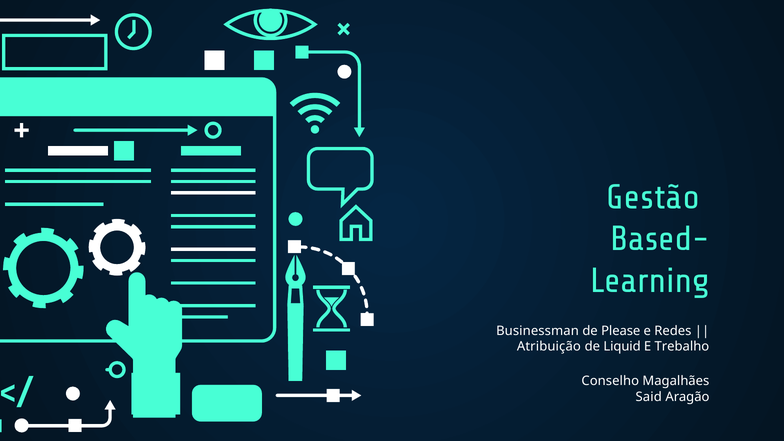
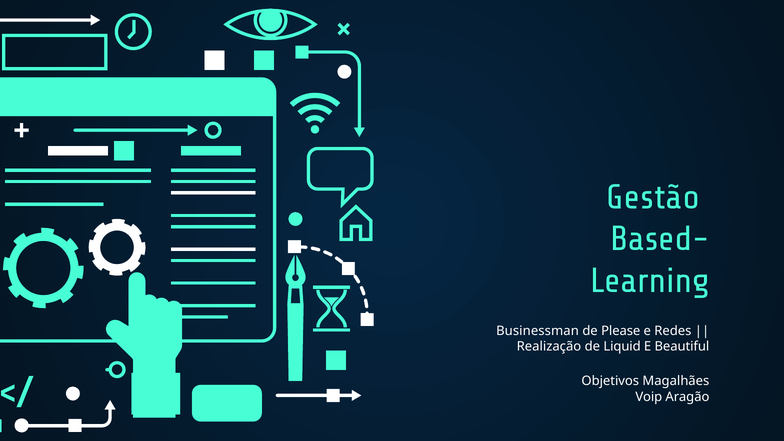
Atribuição: Atribuição -> Realização
Trebalho: Trebalho -> Beautiful
Conselho: Conselho -> Objetivos
Said: Said -> Voip
